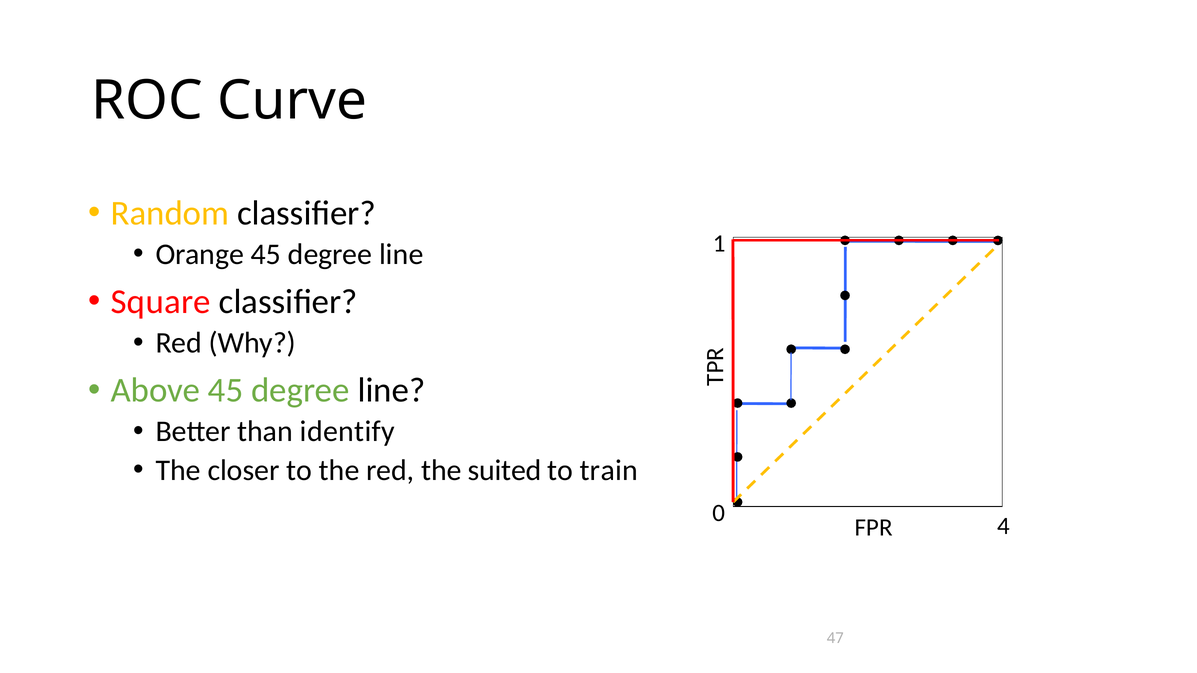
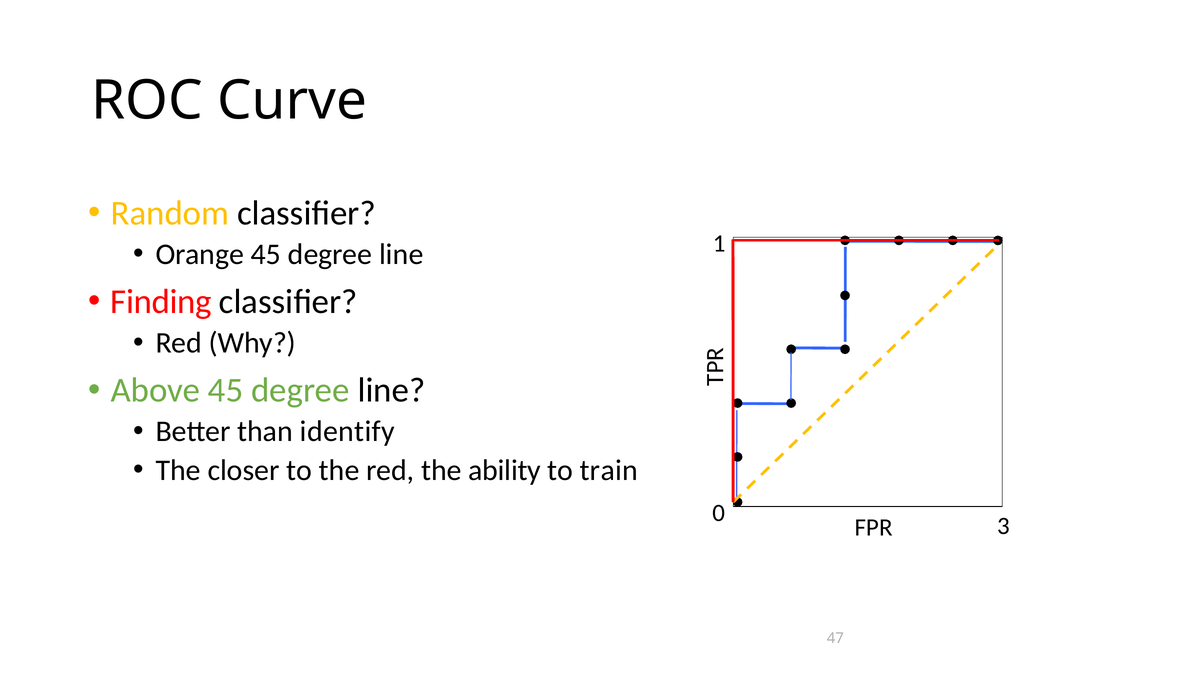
Square: Square -> Finding
suited: suited -> ability
4: 4 -> 3
